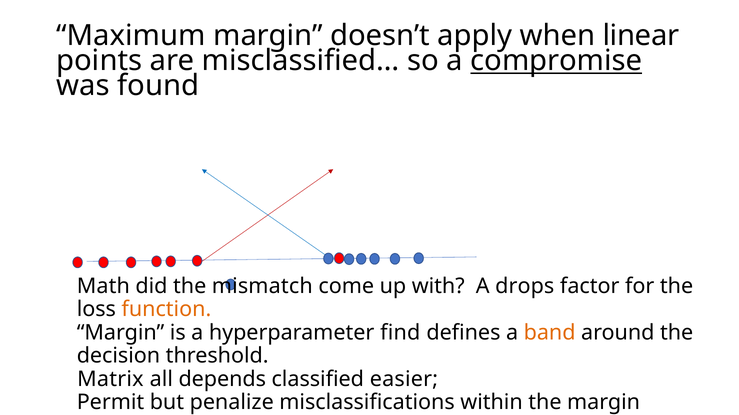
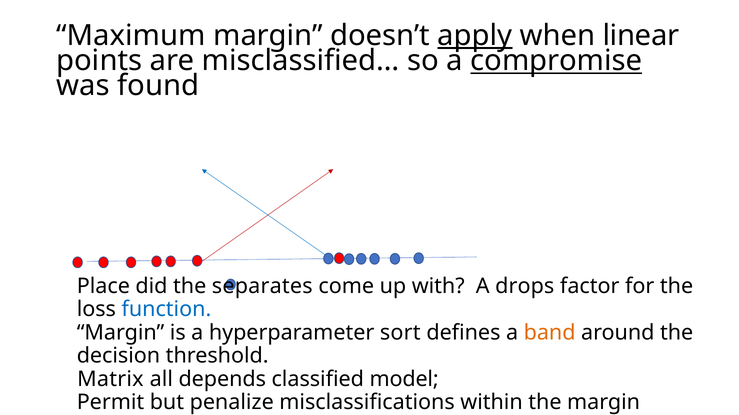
apply underline: none -> present
Math: Math -> Place
mismatch: mismatch -> separates
function colour: orange -> blue
find: find -> sort
easier: easier -> model
